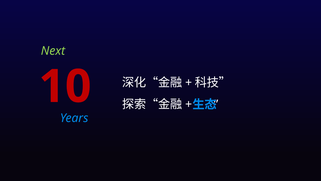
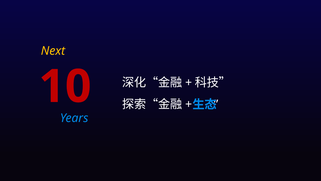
Next colour: light green -> yellow
